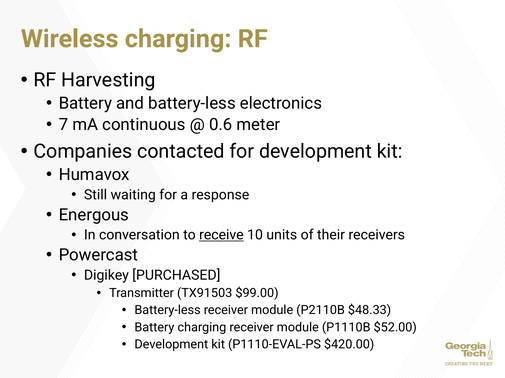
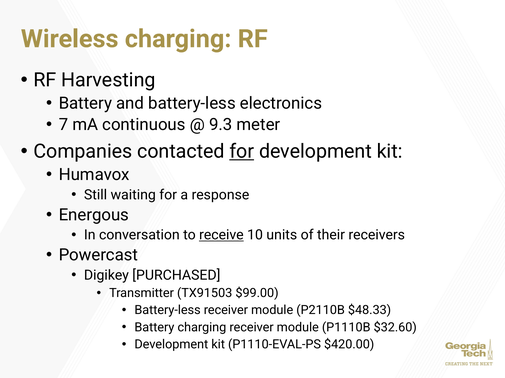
0.6: 0.6 -> 9.3
for at (242, 152) underline: none -> present
$52.00: $52.00 -> $32.60
